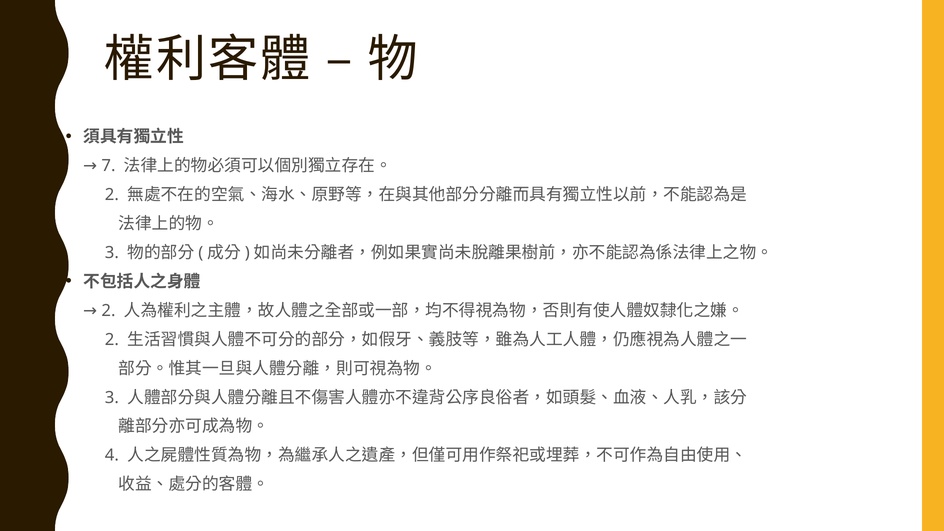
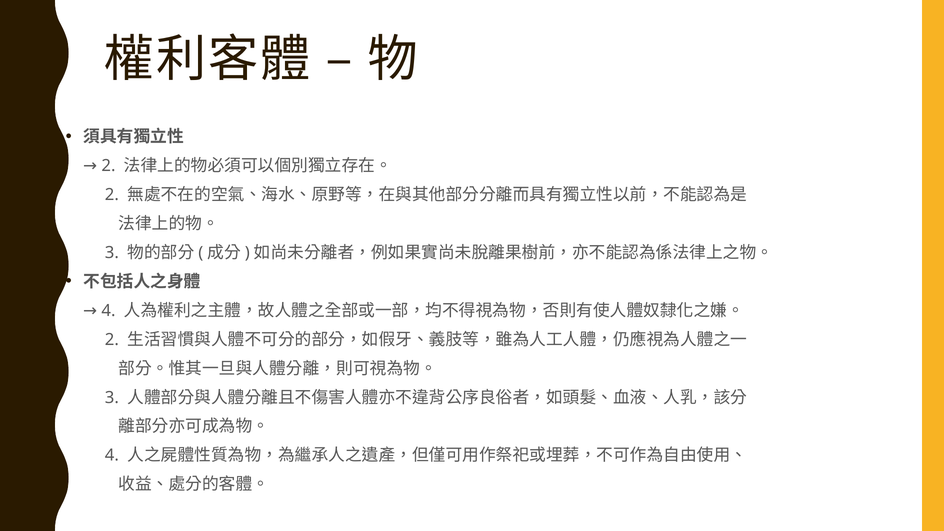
7 at (108, 166): 7 -> 2
2 at (108, 311): 2 -> 4
